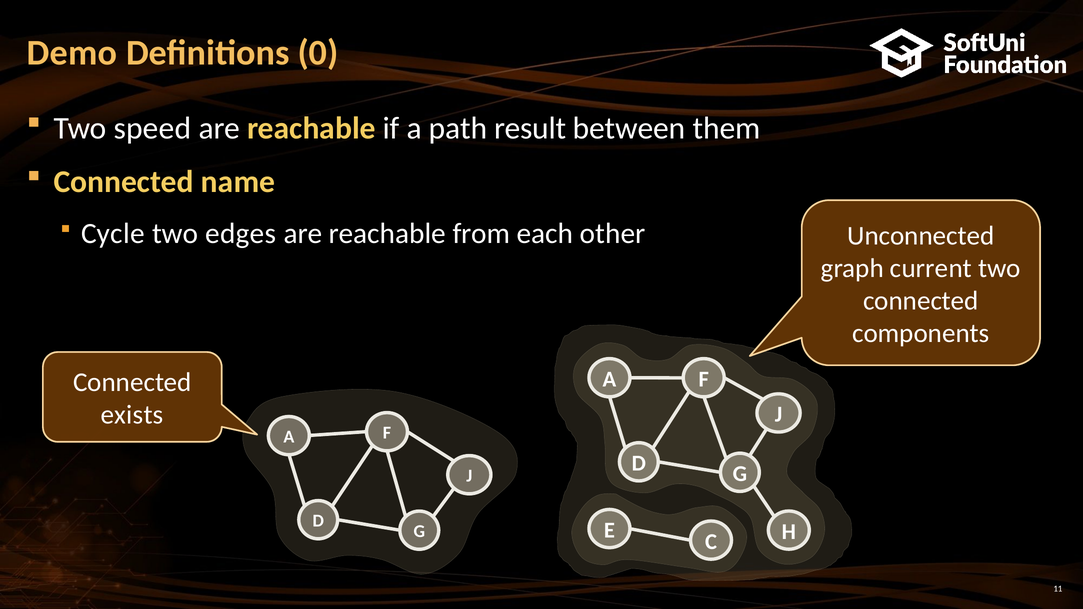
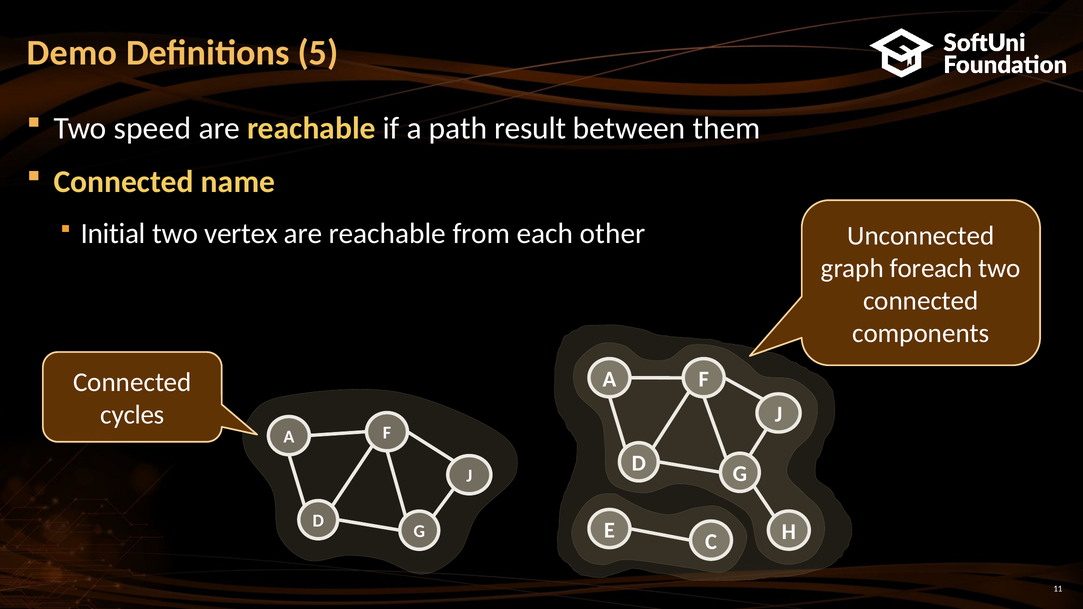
0: 0 -> 5
Cycle: Cycle -> Initial
edges: edges -> vertex
current: current -> foreach
exists: exists -> cycles
